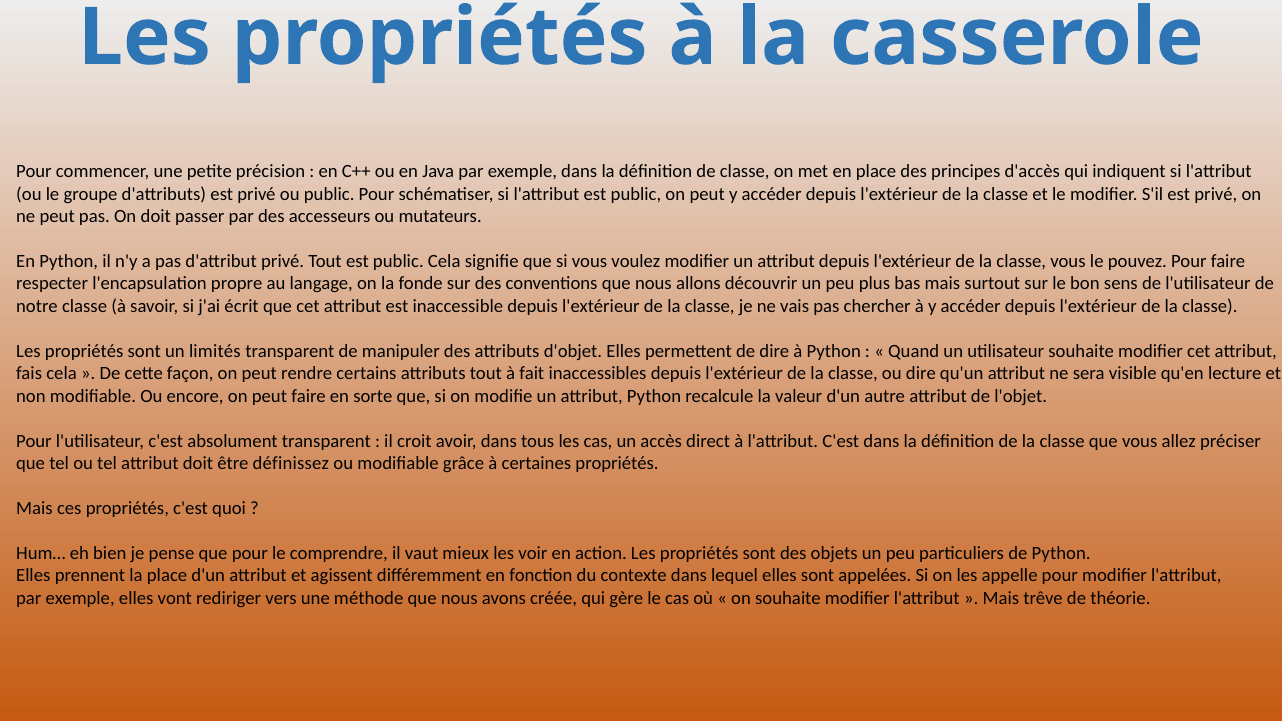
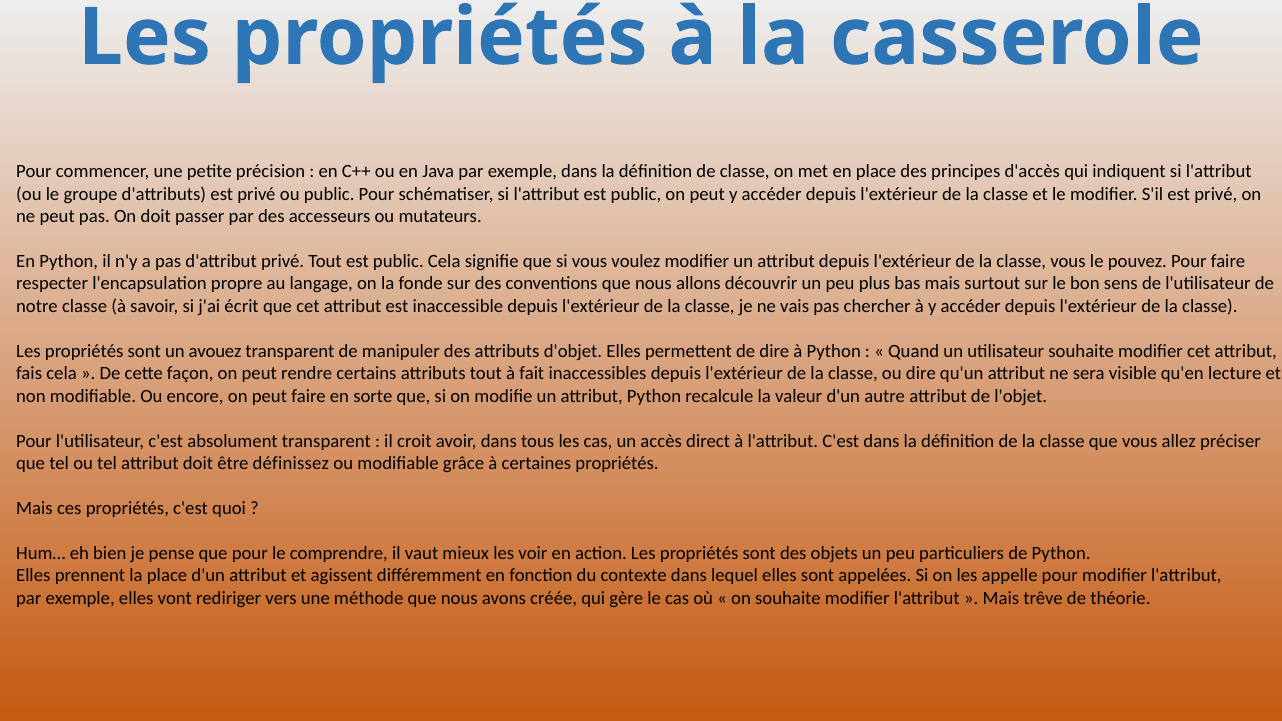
limités: limités -> avouez
